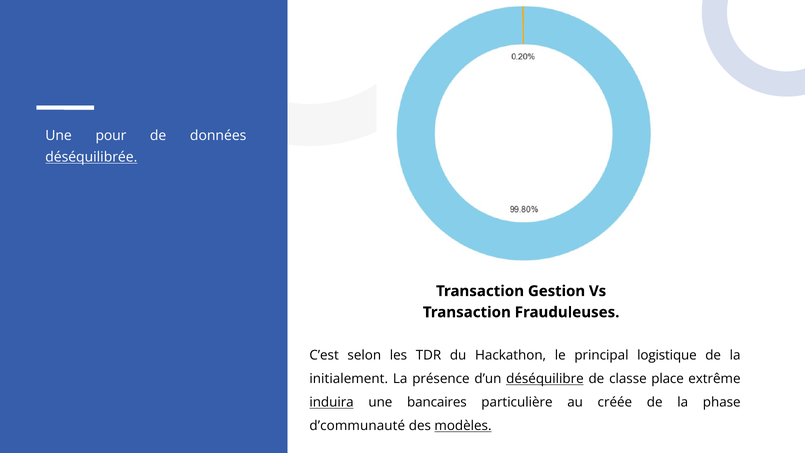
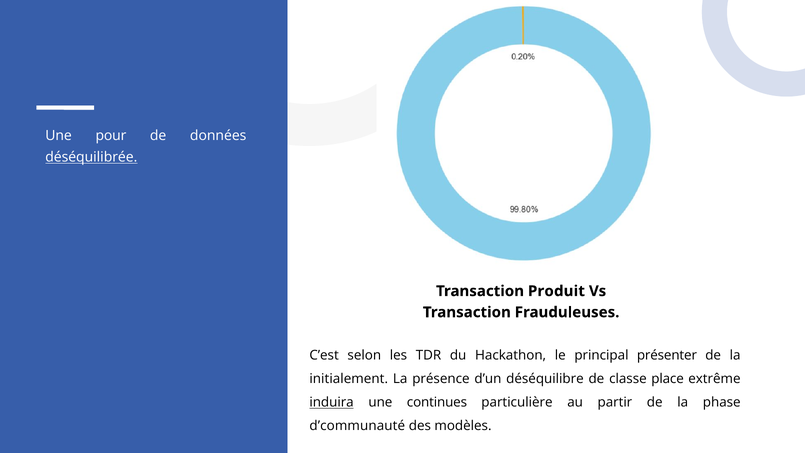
Gestion: Gestion -> Produit
logistique: logistique -> présenter
déséquilibre underline: present -> none
bancaires: bancaires -> continues
créée: créée -> partir
modèles underline: present -> none
